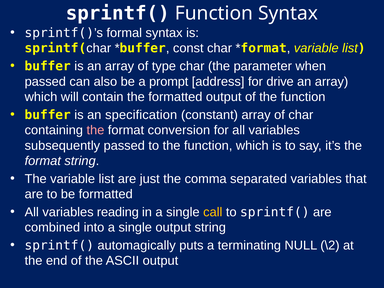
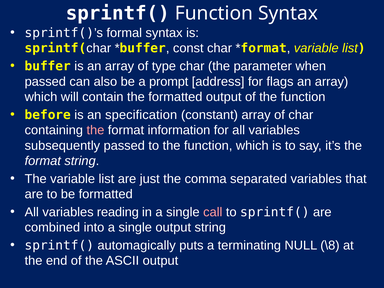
drive: drive -> flags
buffer at (48, 115): buffer -> before
conversion: conversion -> information
call colour: yellow -> pink
\2: \2 -> \8
